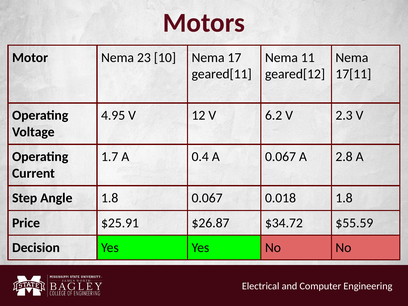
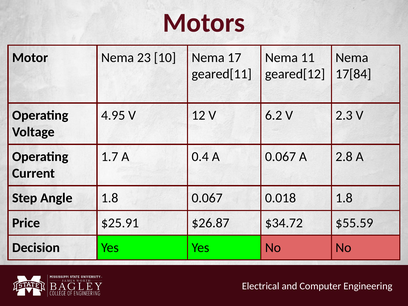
17[11: 17[11 -> 17[84
